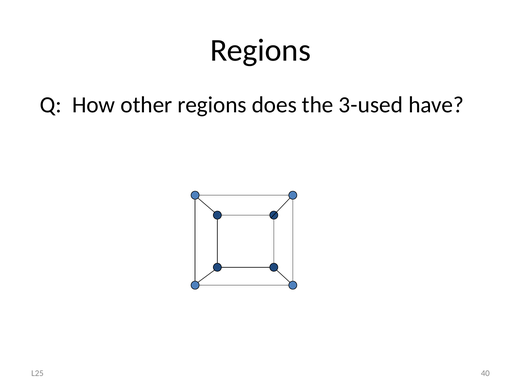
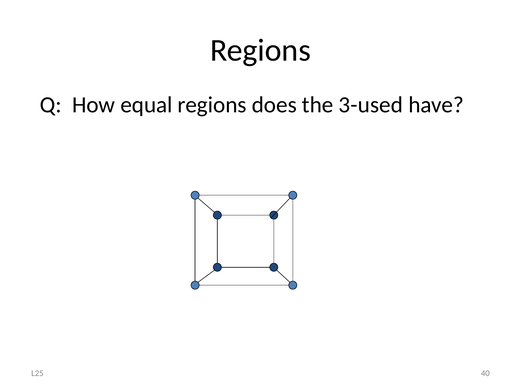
other: other -> equal
